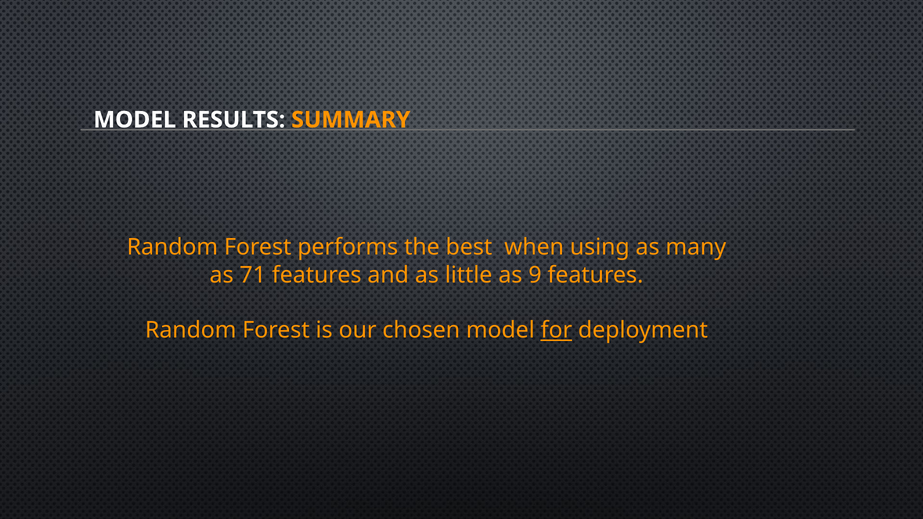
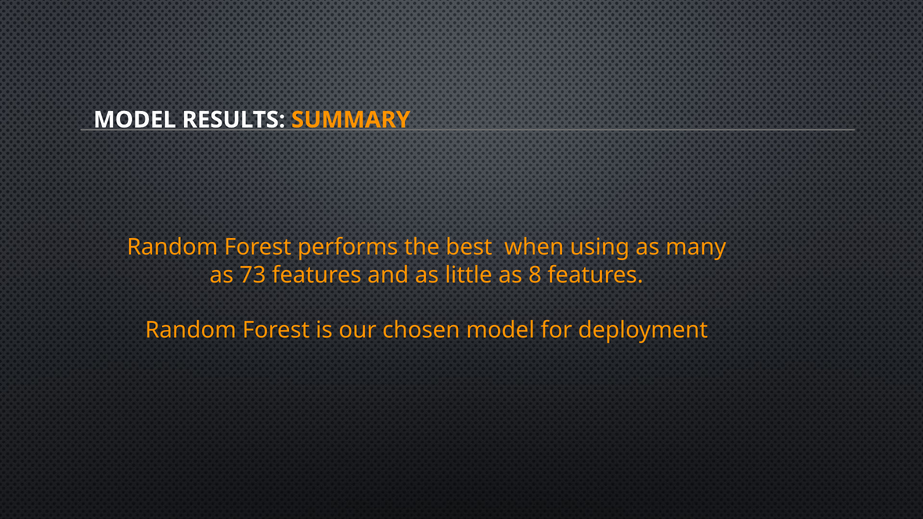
71: 71 -> 73
9: 9 -> 8
for underline: present -> none
